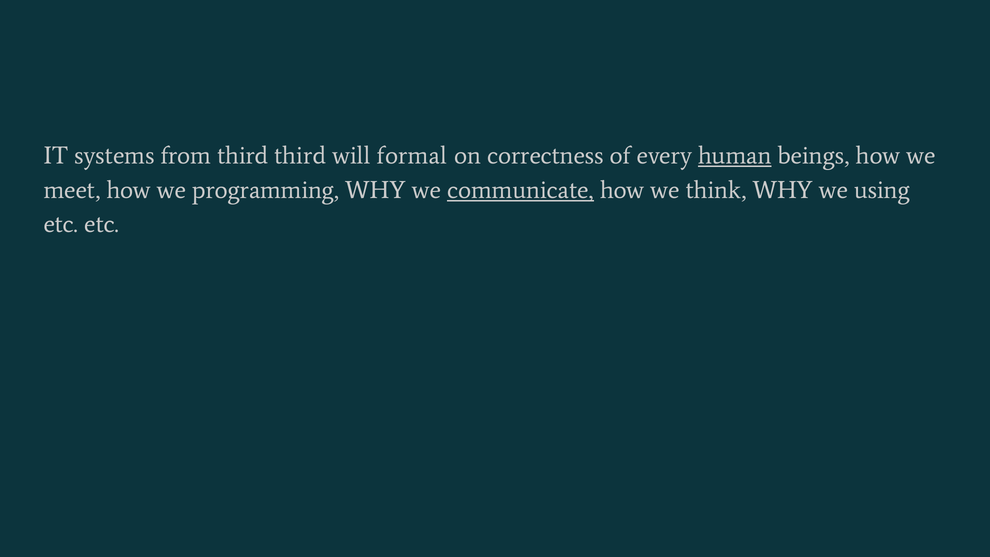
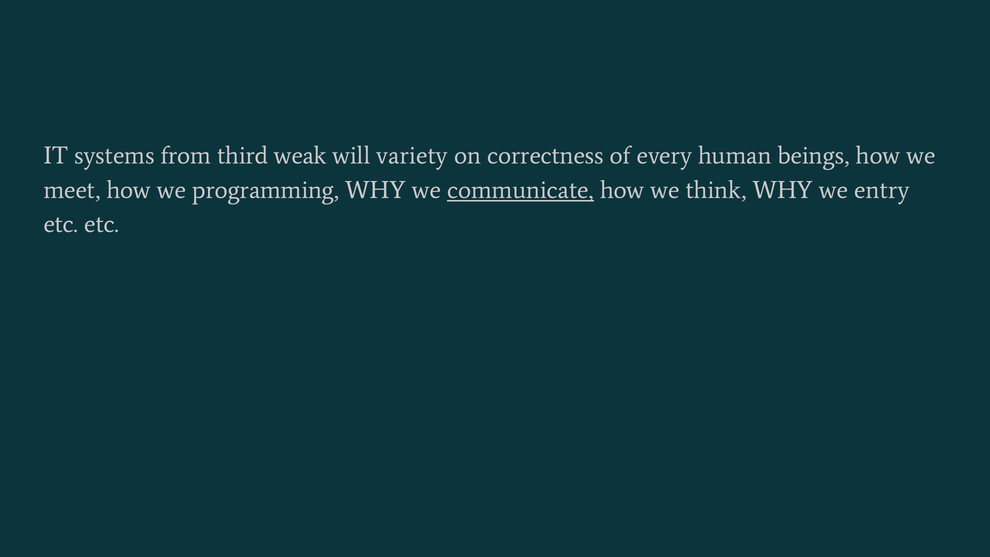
third third: third -> weak
formal: formal -> variety
human underline: present -> none
using: using -> entry
